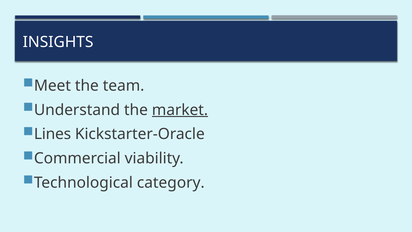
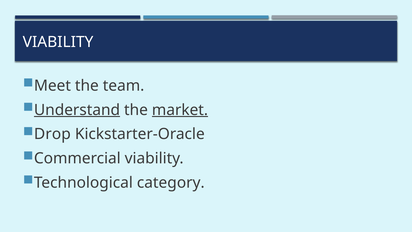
INSIGHTS at (58, 42): INSIGHTS -> VIABILITY
Understand underline: none -> present
Lines: Lines -> Drop
